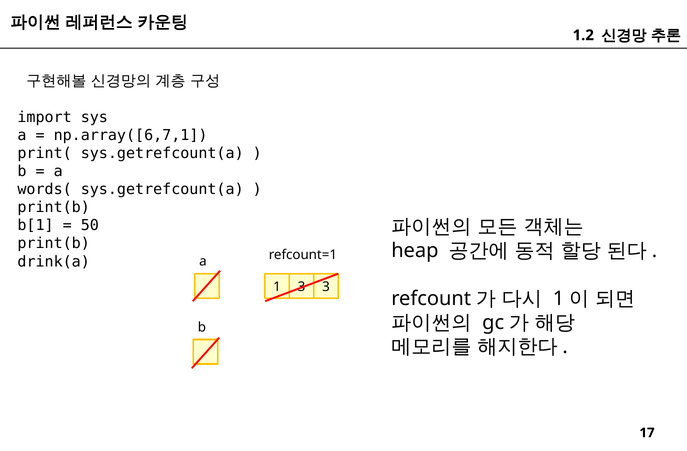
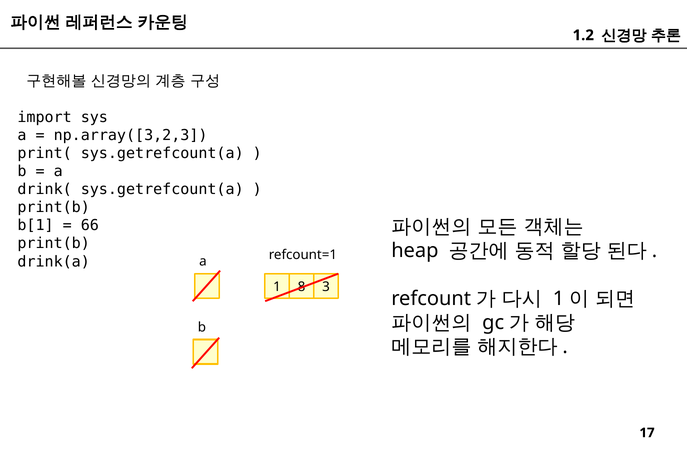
np.array([6,7,1: np.array([6,7,1 -> np.array([3,2,3
words(: words( -> drink(
50: 50 -> 66
1 3: 3 -> 8
